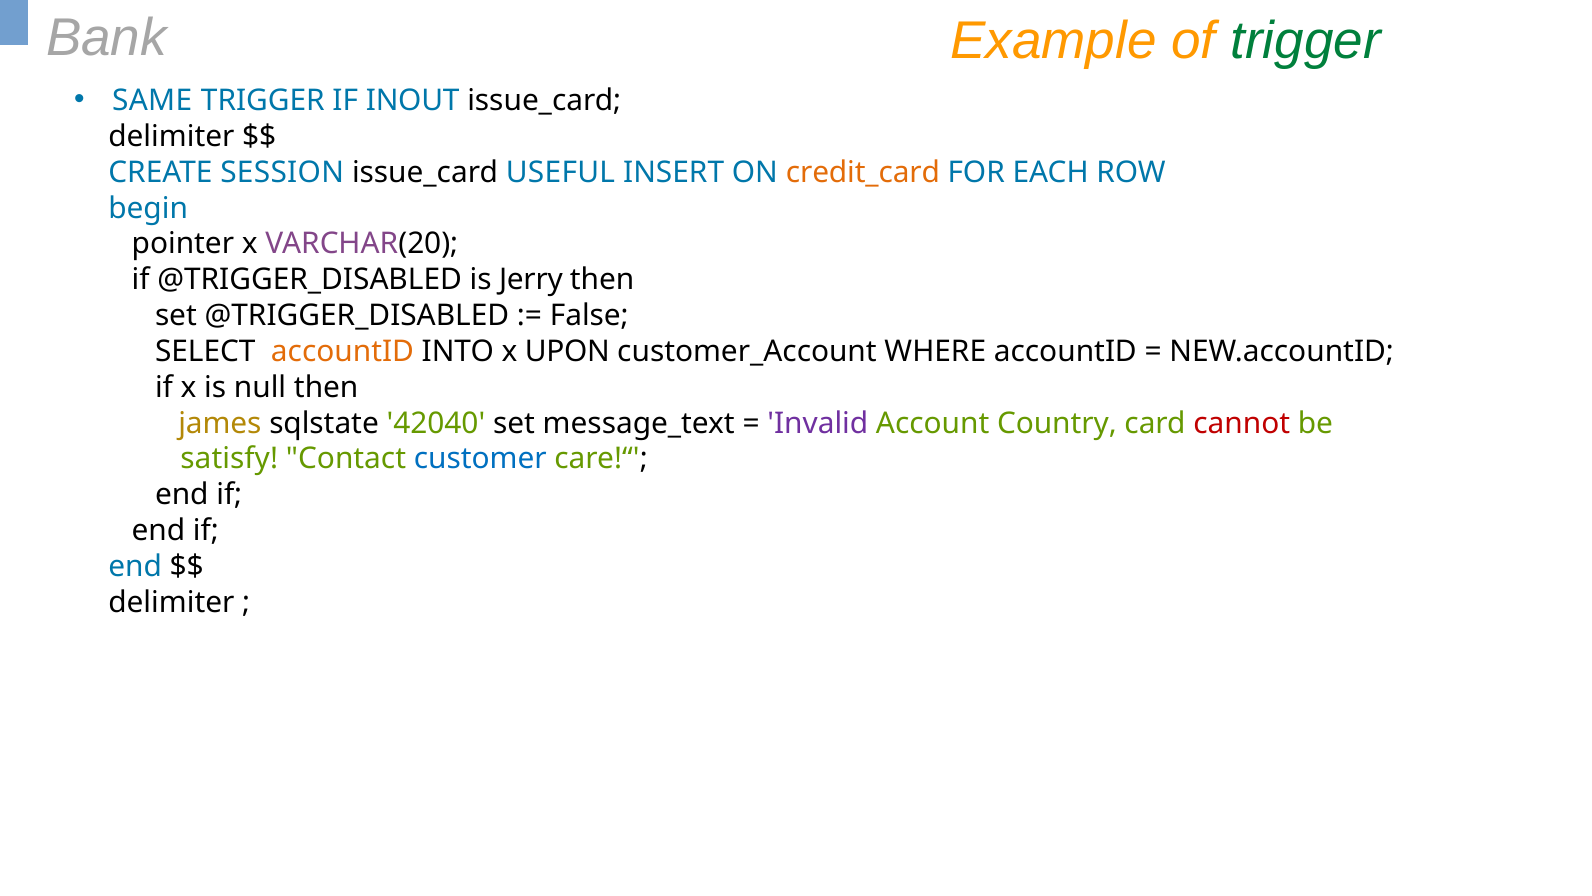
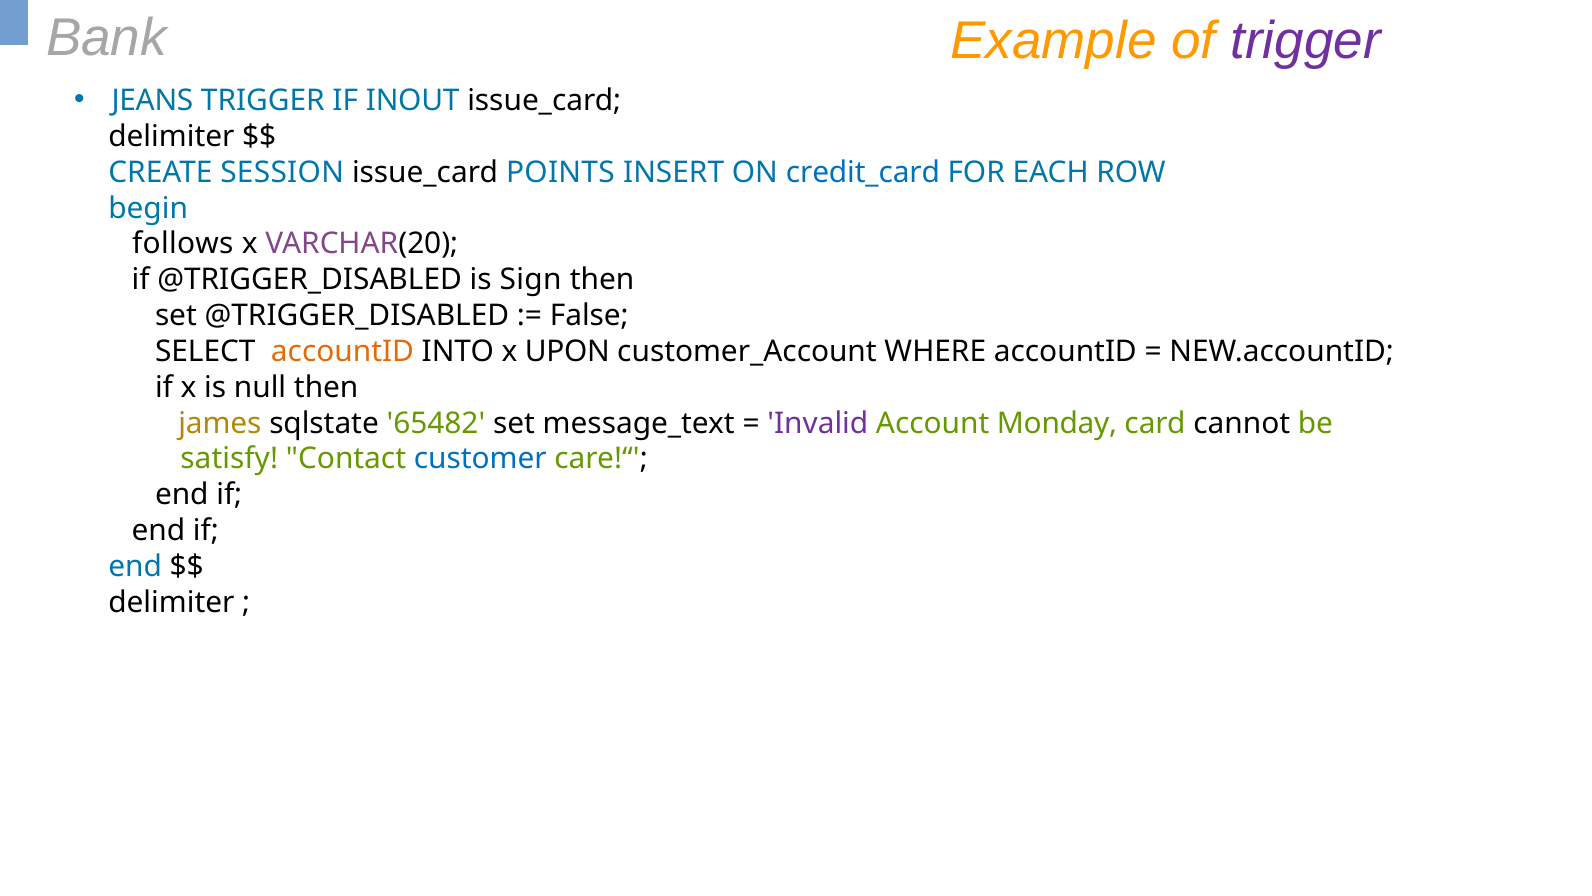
trigger at (1306, 41) colour: green -> purple
SAME: SAME -> JEANS
USEFUL: USEFUL -> POINTS
credit_card colour: orange -> blue
pointer: pointer -> follows
Jerry: Jerry -> Sign
42040: 42040 -> 65482
Country: Country -> Monday
cannot colour: red -> black
